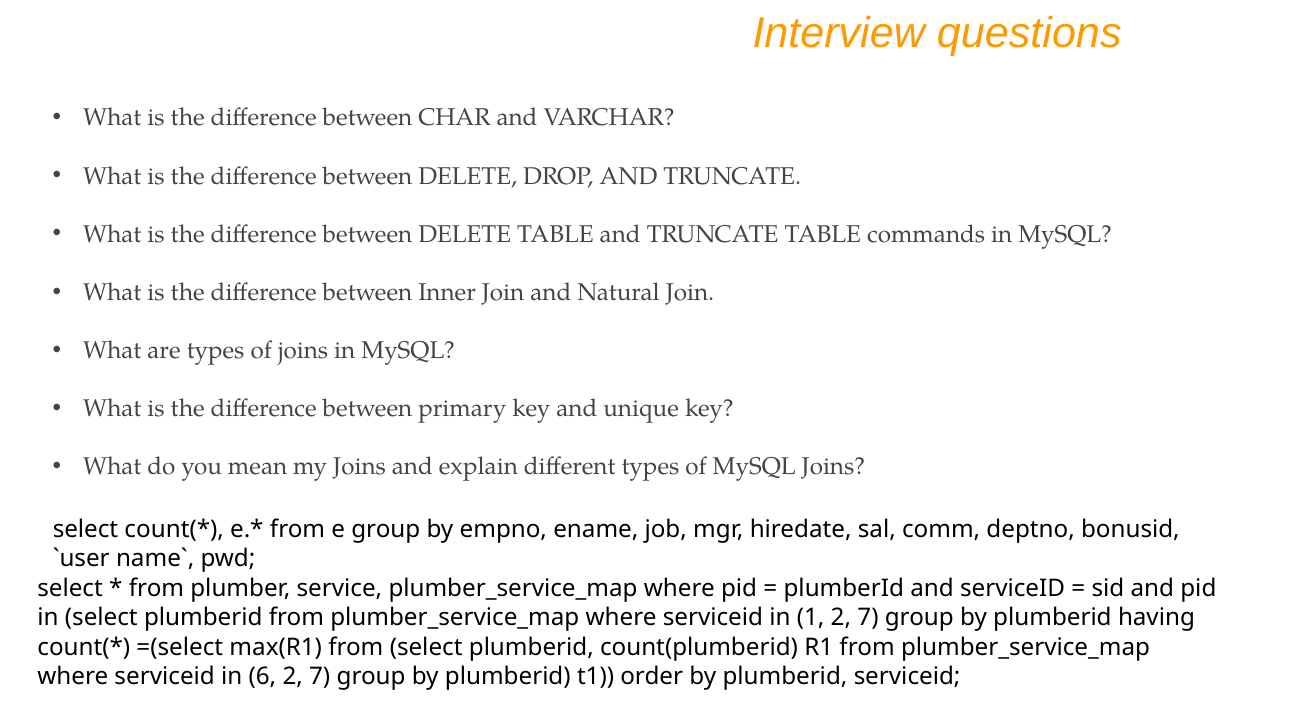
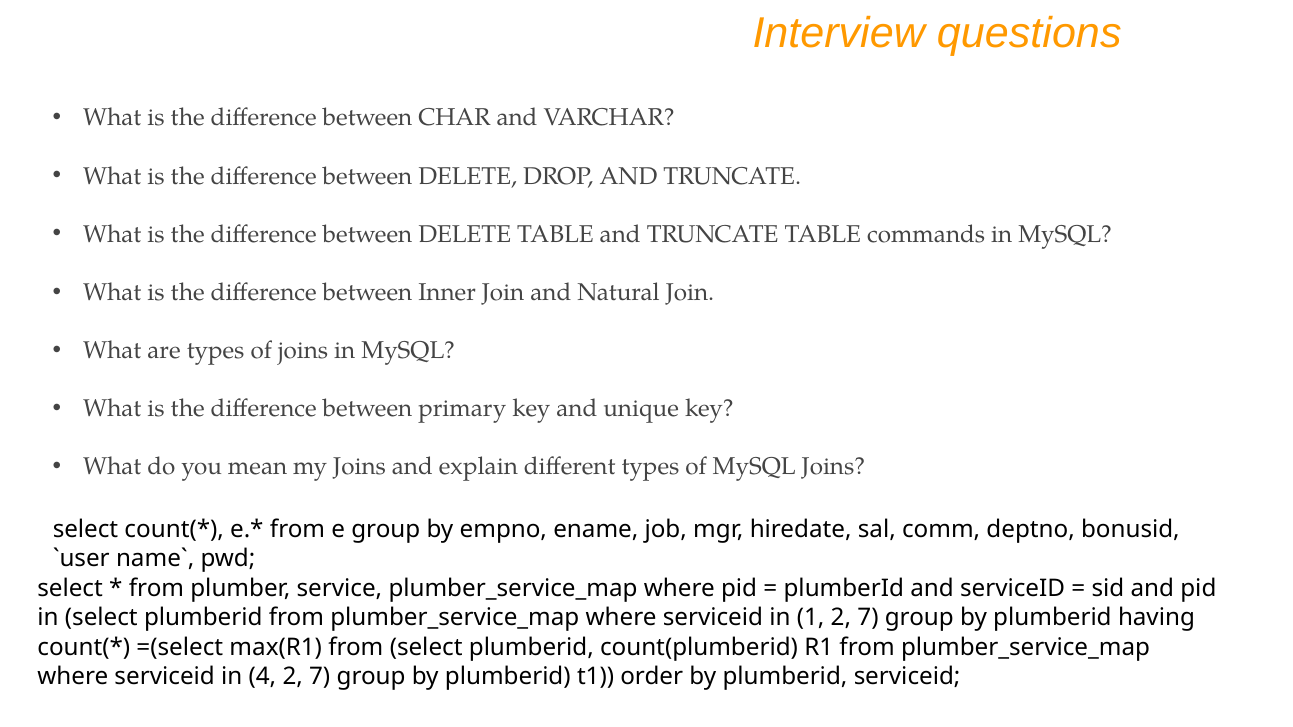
6: 6 -> 4
